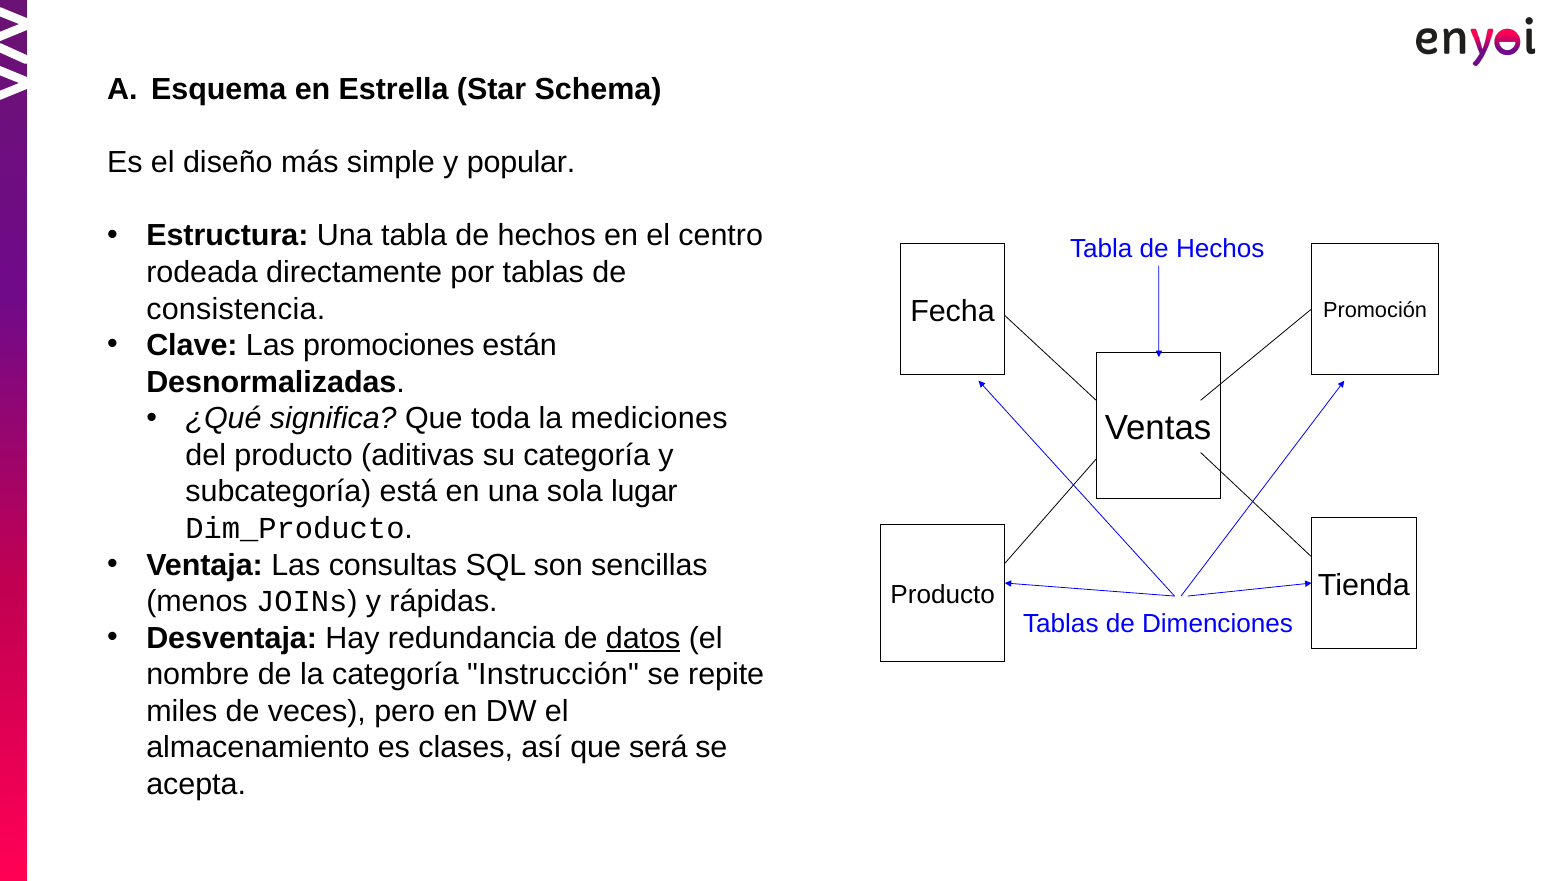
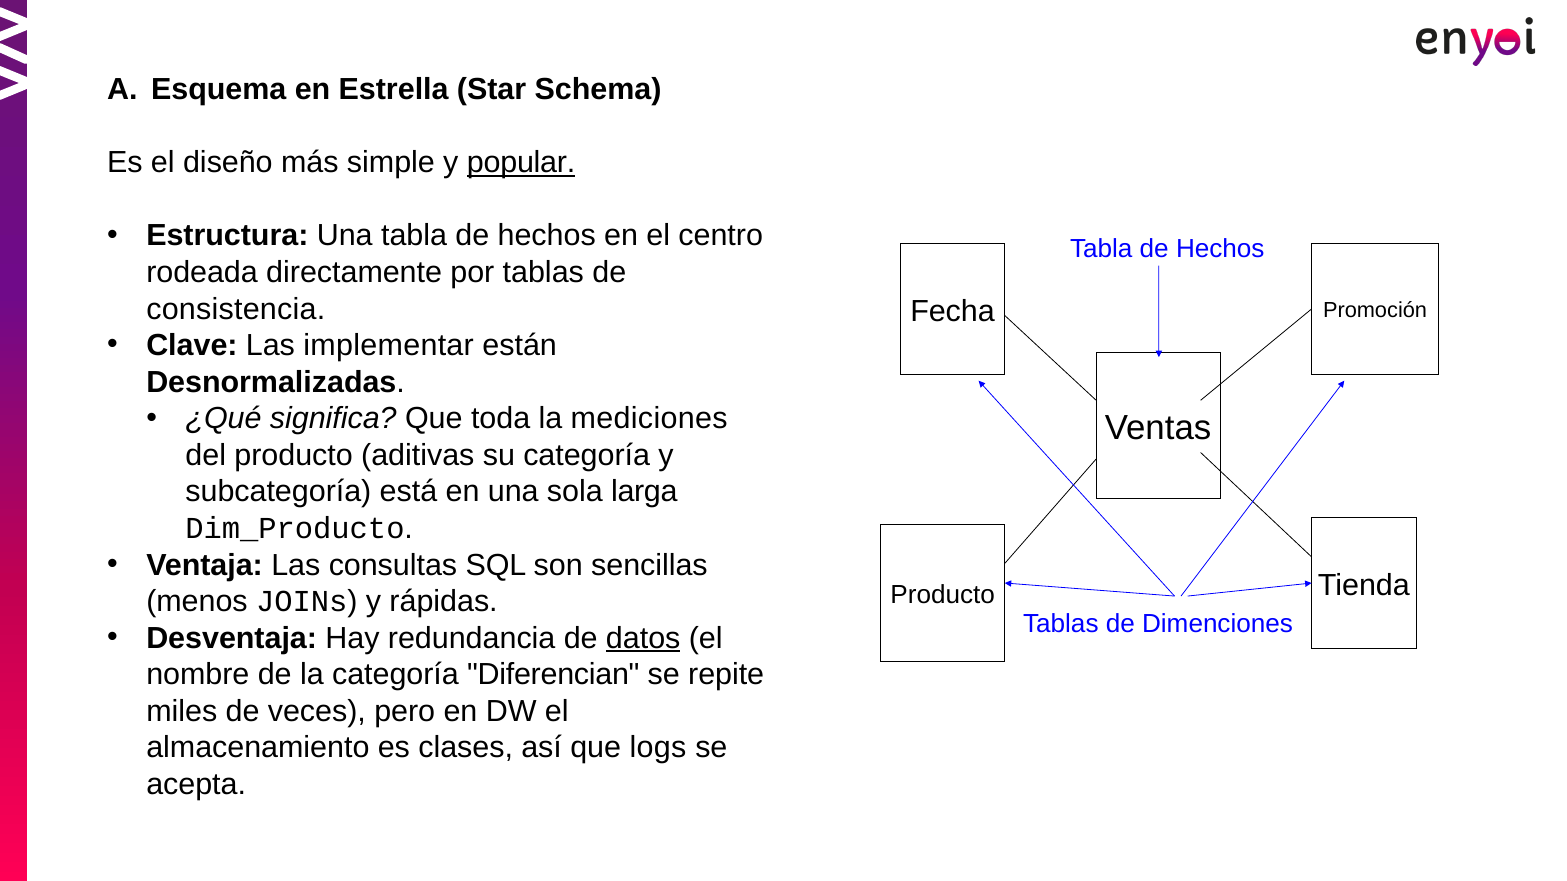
popular underline: none -> present
promociones: promociones -> implementar
lugar: lugar -> larga
Instrucción: Instrucción -> Diferencian
será: será -> logs
